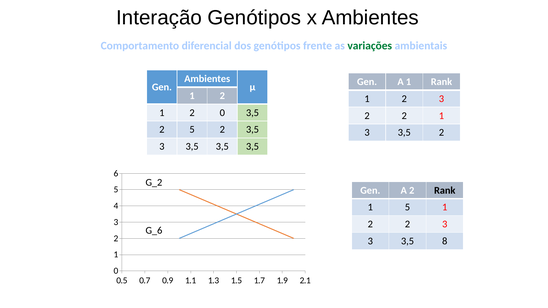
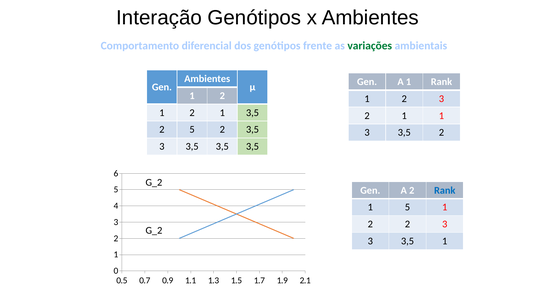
0 at (222, 113): 0 -> 1
2 at (404, 116): 2 -> 1
Rank at (445, 190) colour: black -> blue
G_6 at (154, 231): G_6 -> G_2
3,5 8: 8 -> 1
